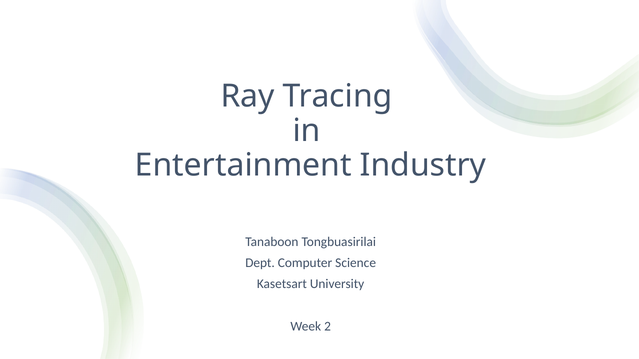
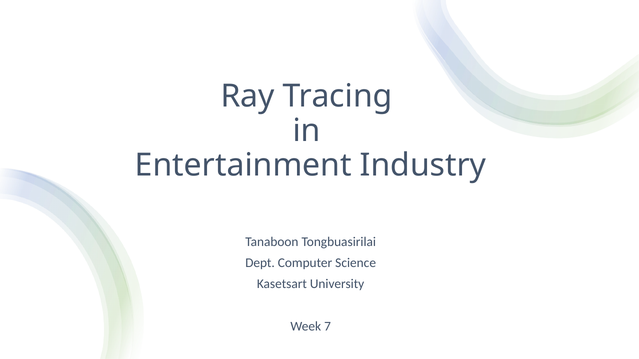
2: 2 -> 7
